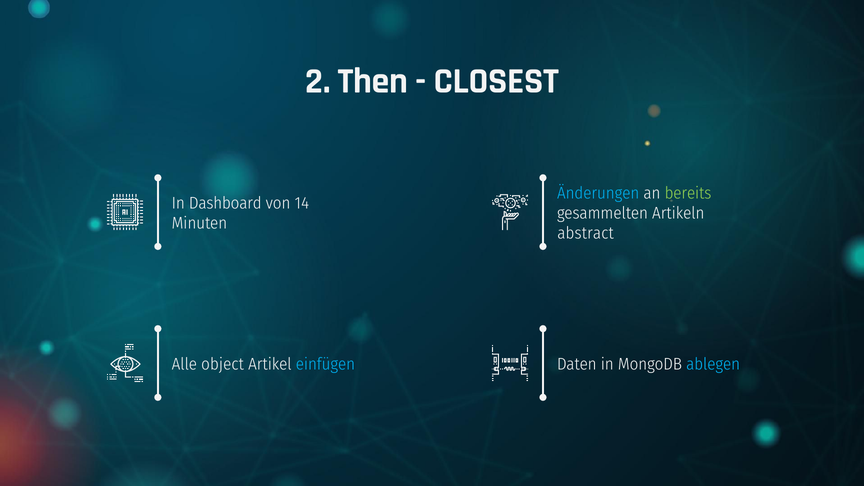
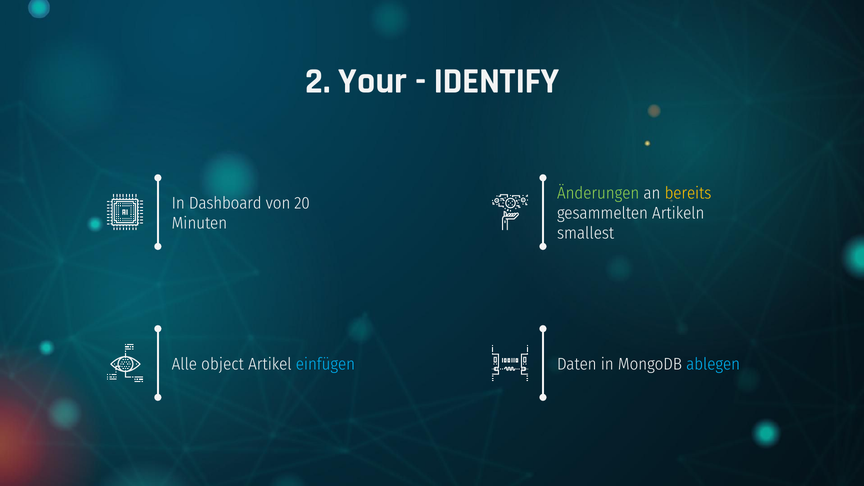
Then: Then -> Your
CLOSEST: CLOSEST -> IDENTIFY
Änderungen colour: light blue -> light green
bereits colour: light green -> yellow
14: 14 -> 20
abstract: abstract -> smallest
